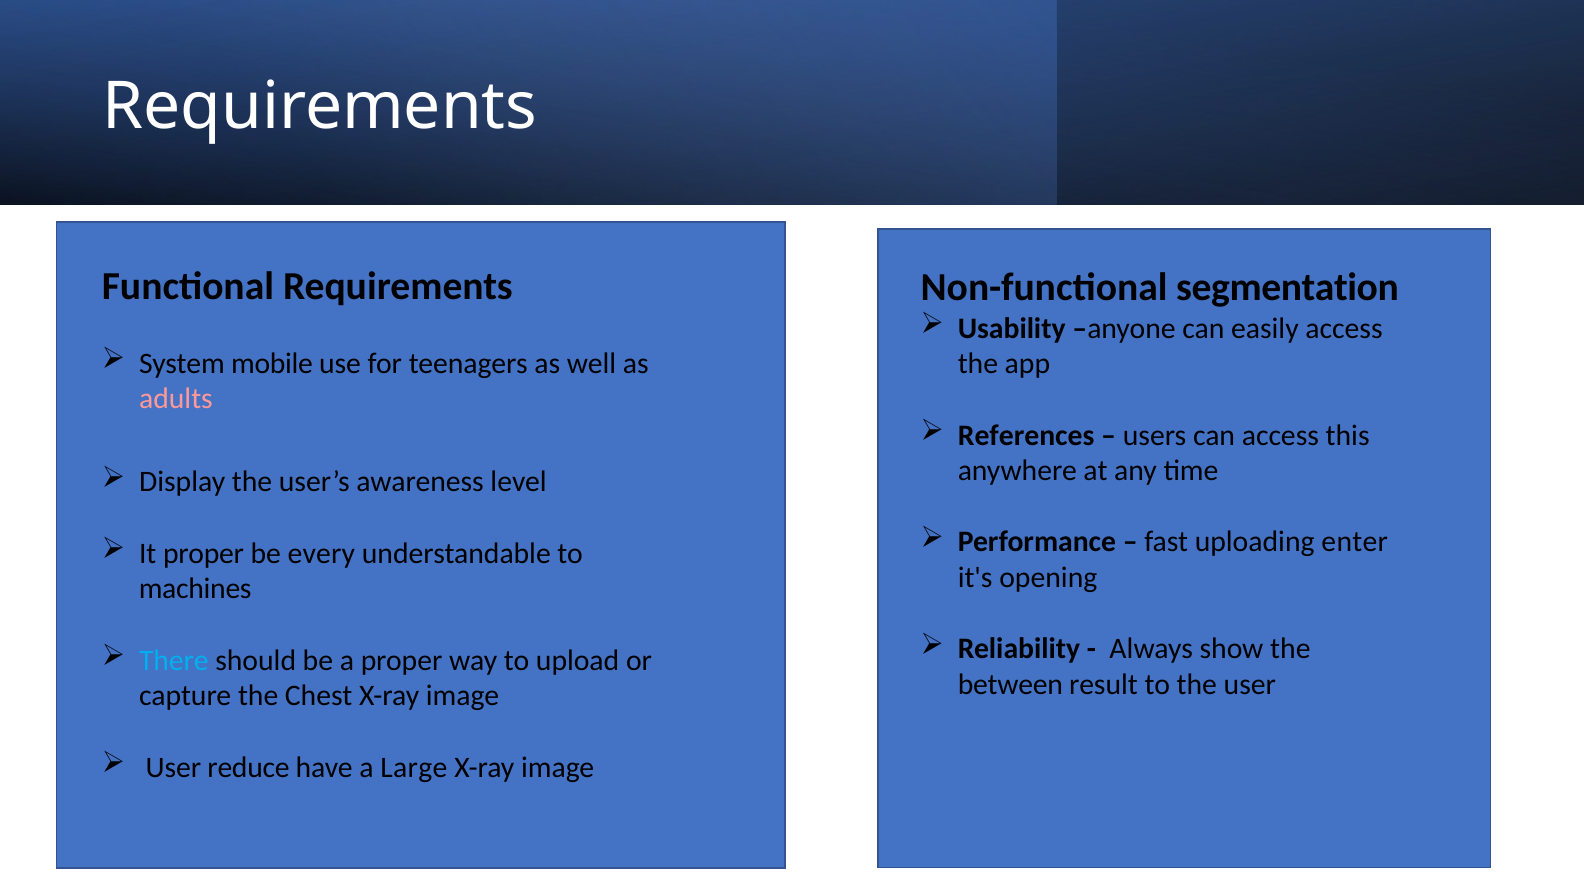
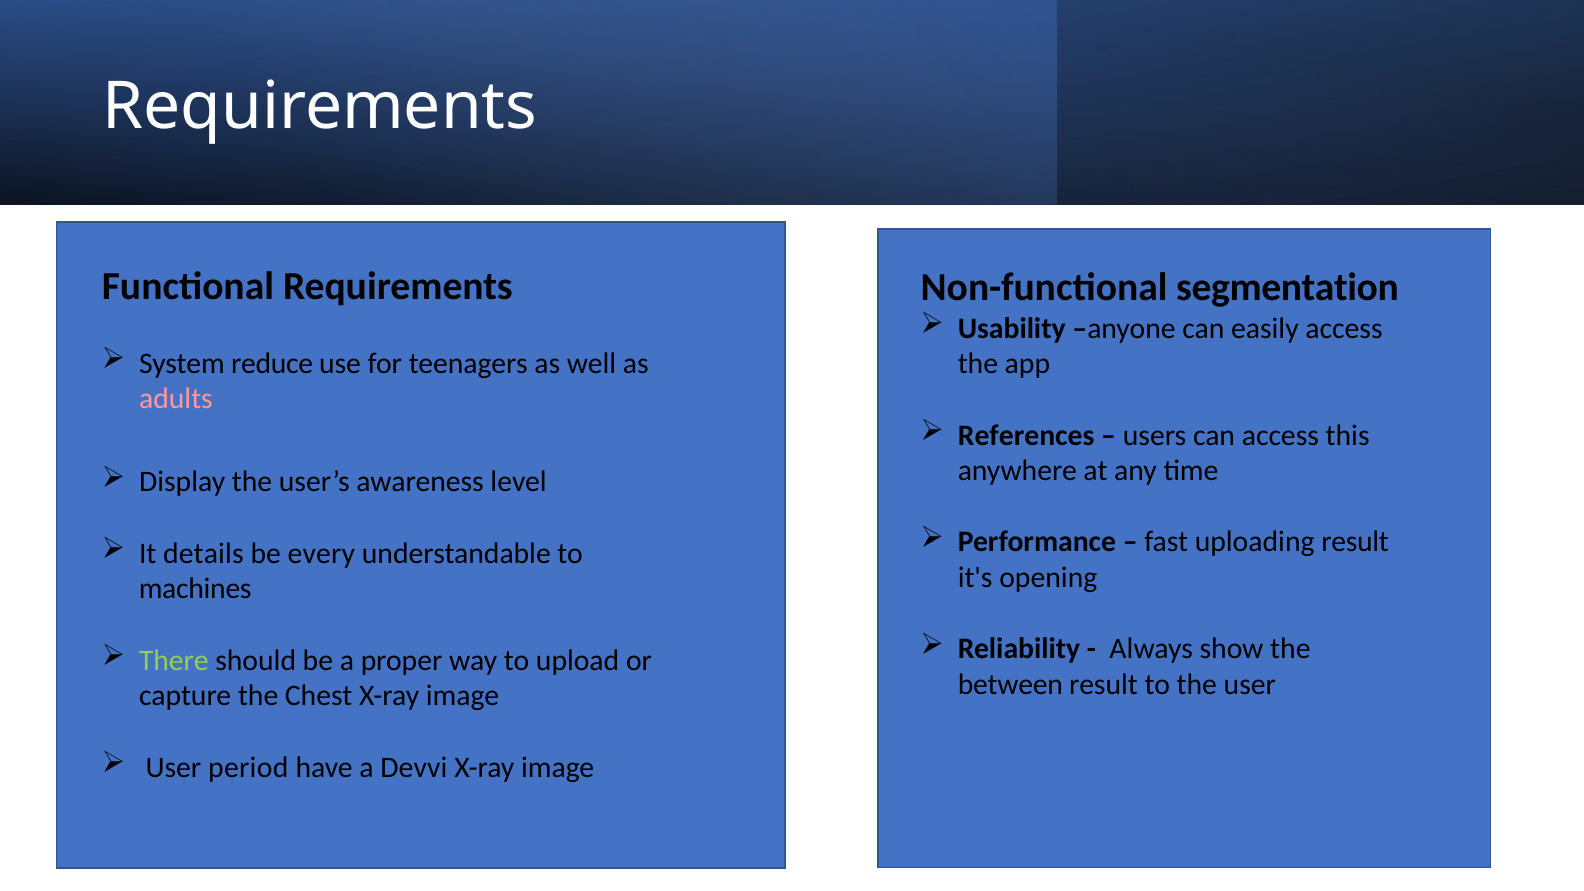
mobile: mobile -> reduce
uploading enter: enter -> result
It proper: proper -> details
There colour: light blue -> light green
reduce: reduce -> period
Large: Large -> Devvi
